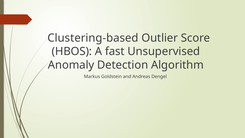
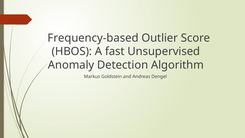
Clustering-based: Clustering-based -> Frequency-based
